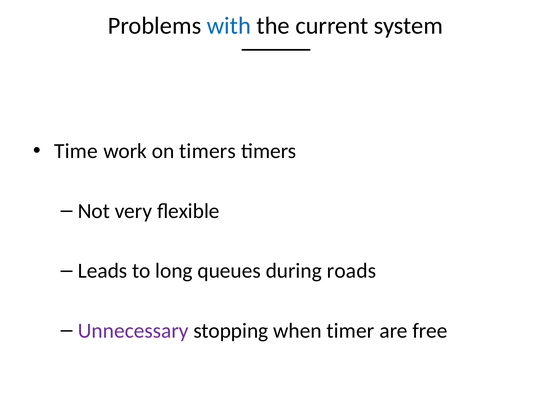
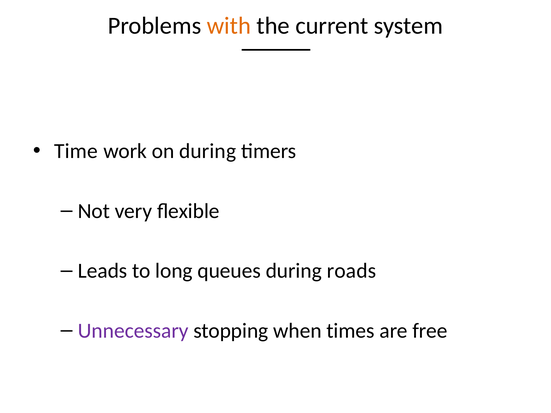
with colour: blue -> orange
on timers: timers -> during
timer: timer -> times
